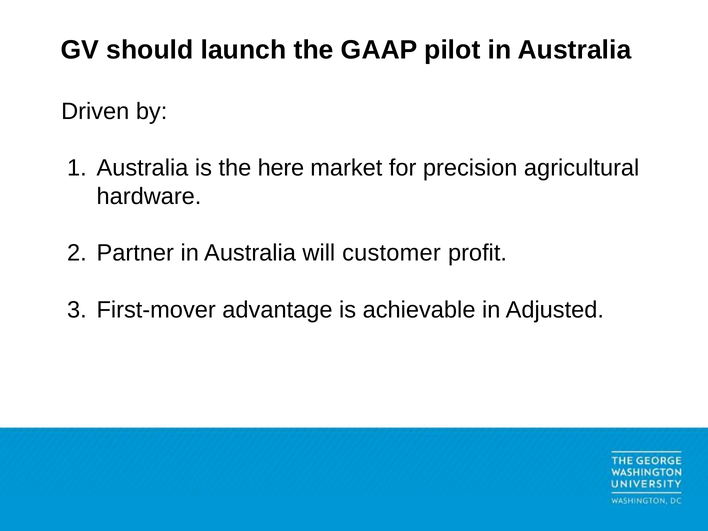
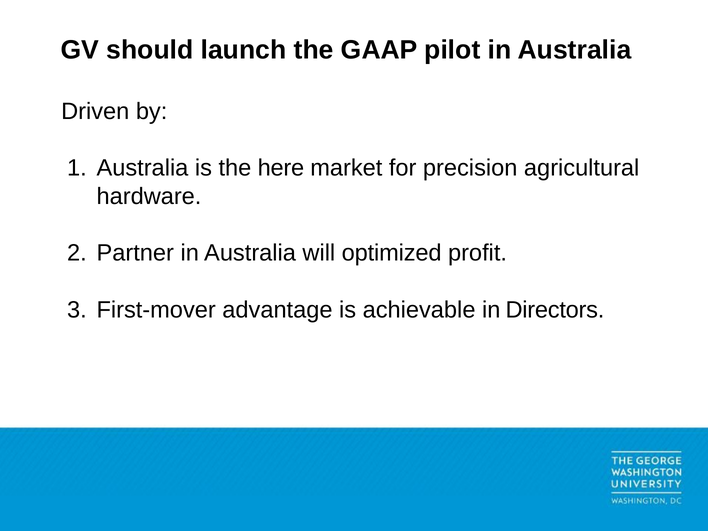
customer: customer -> optimized
Adjusted: Adjusted -> Directors
